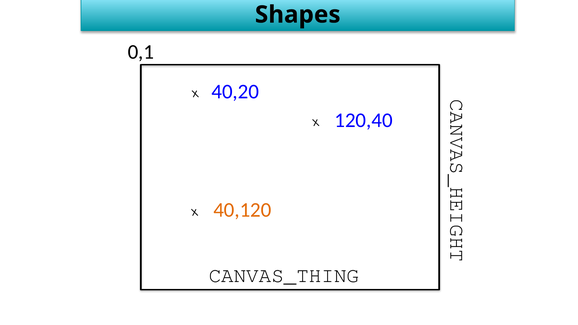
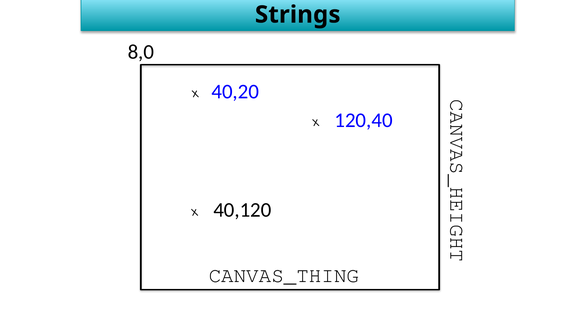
Shapes: Shapes -> Strings
0,1: 0,1 -> 8,0
40,120 colour: orange -> black
